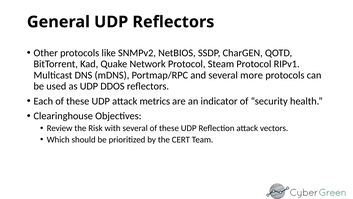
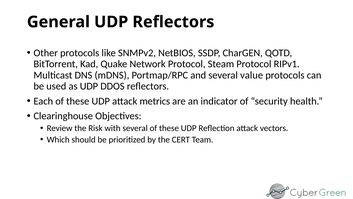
more: more -> value
